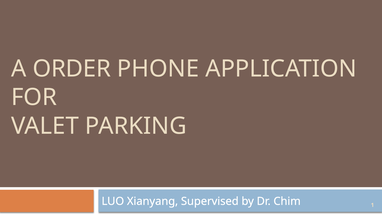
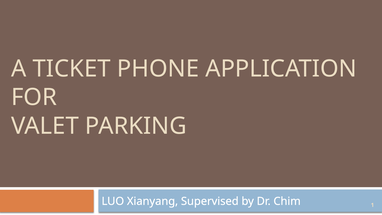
ORDER: ORDER -> TICKET
